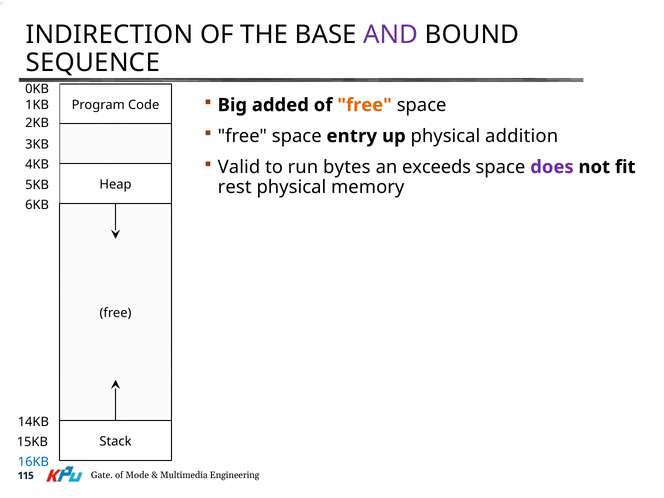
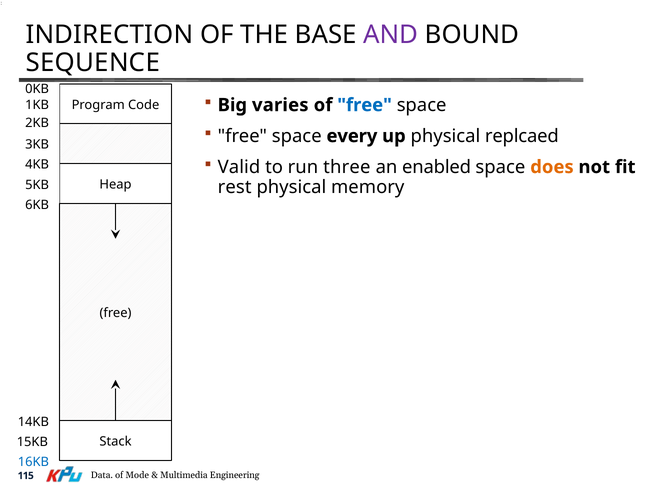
added: added -> varies
free at (365, 105) colour: orange -> blue
entry: entry -> every
addition: addition -> replcaed
bytes: bytes -> three
exceeds: exceeds -> enabled
does colour: purple -> orange
Gate: Gate -> Data
